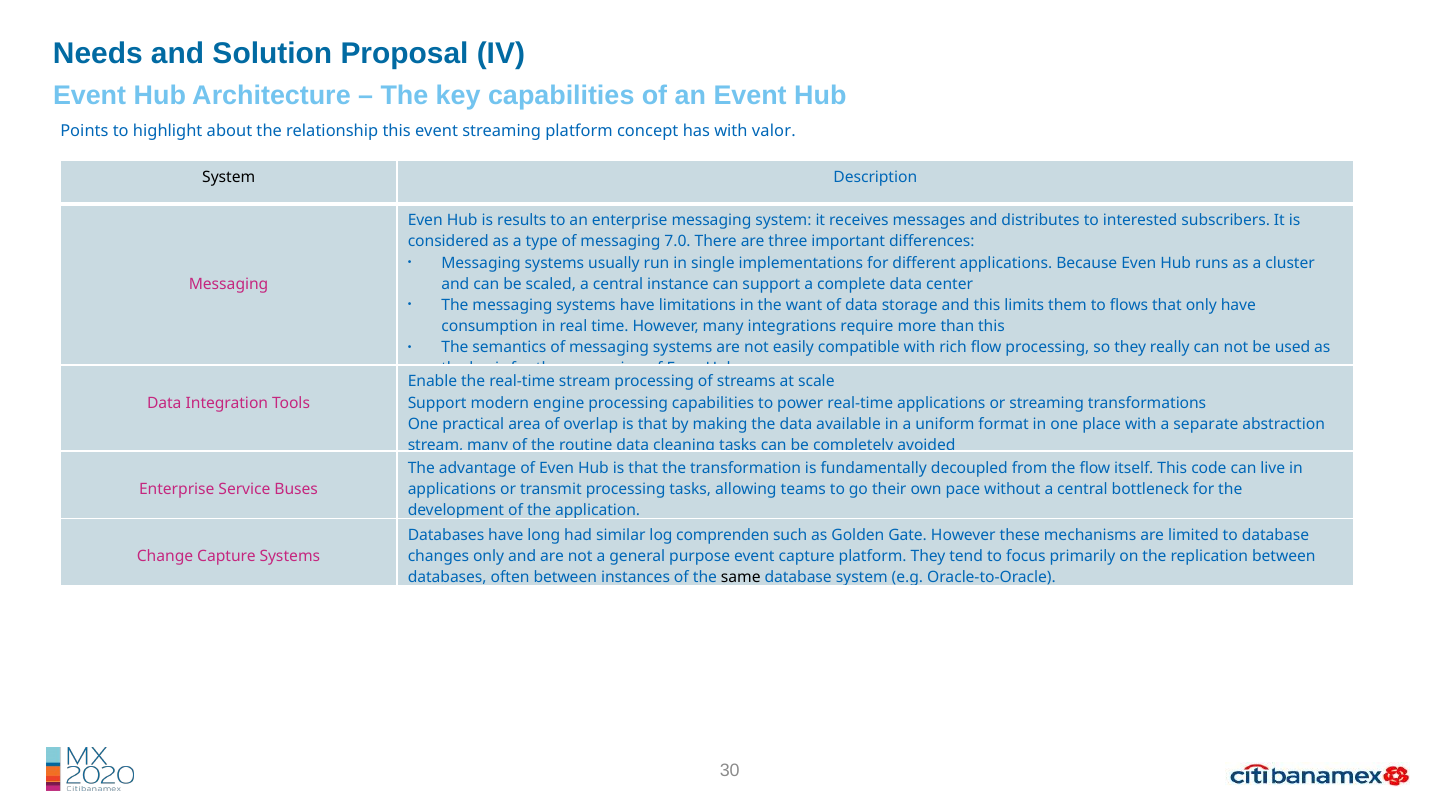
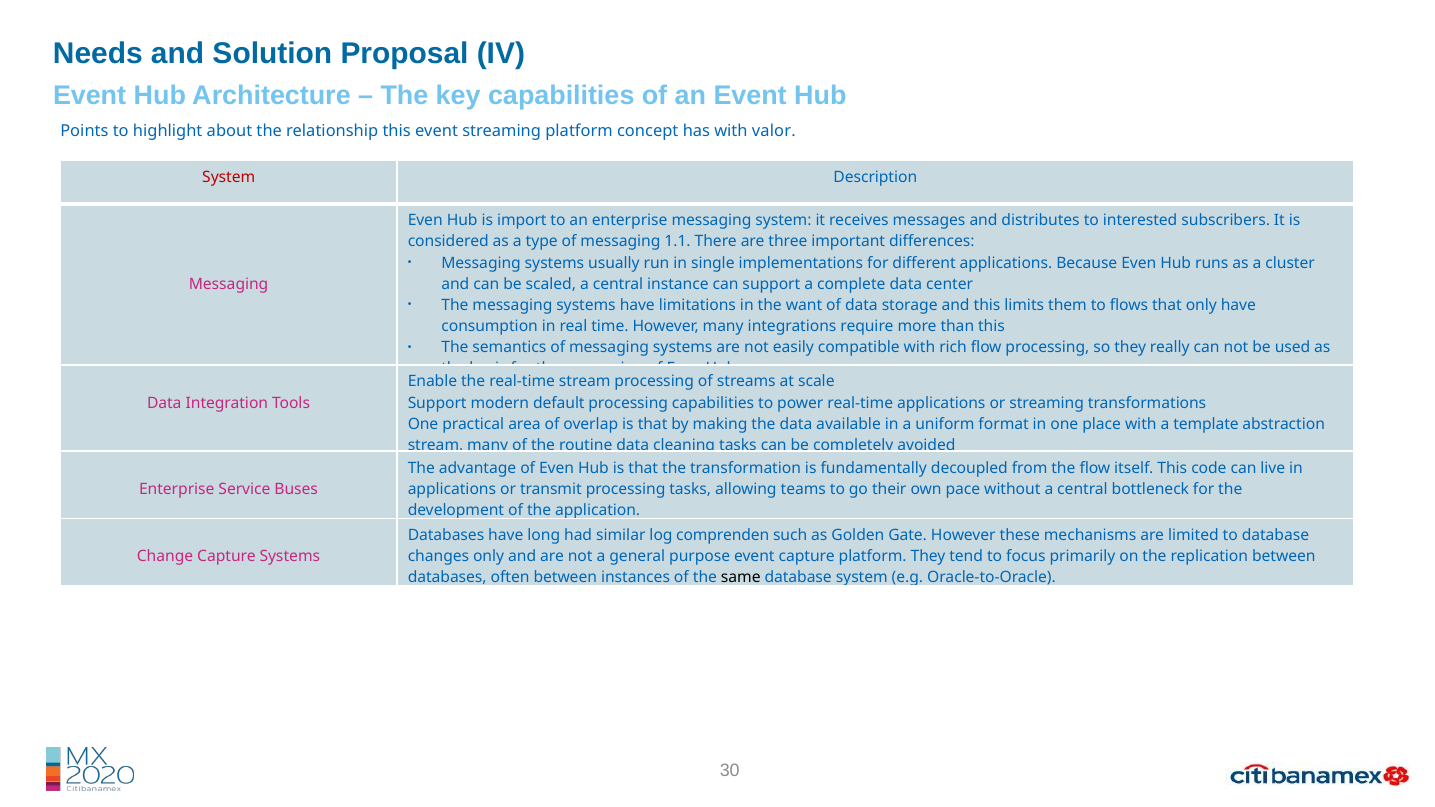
System at (229, 177) colour: black -> red
results: results -> import
7.0: 7.0 -> 1.1
engine: engine -> default
separate: separate -> template
